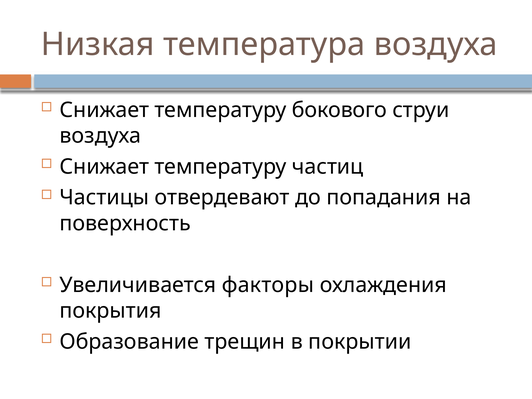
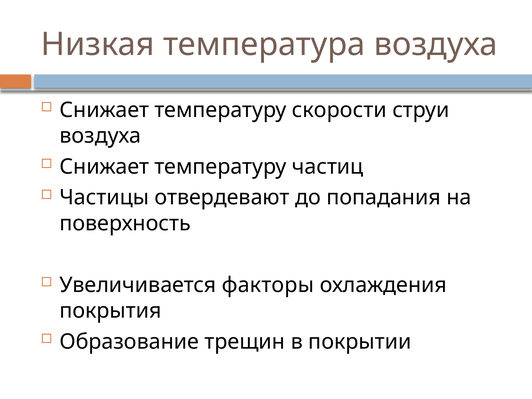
бокового: бокового -> скорости
